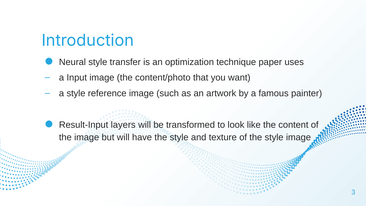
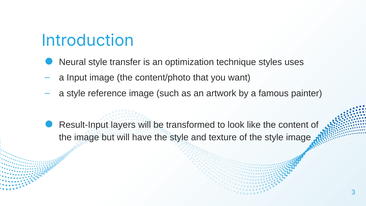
paper: paper -> styles
